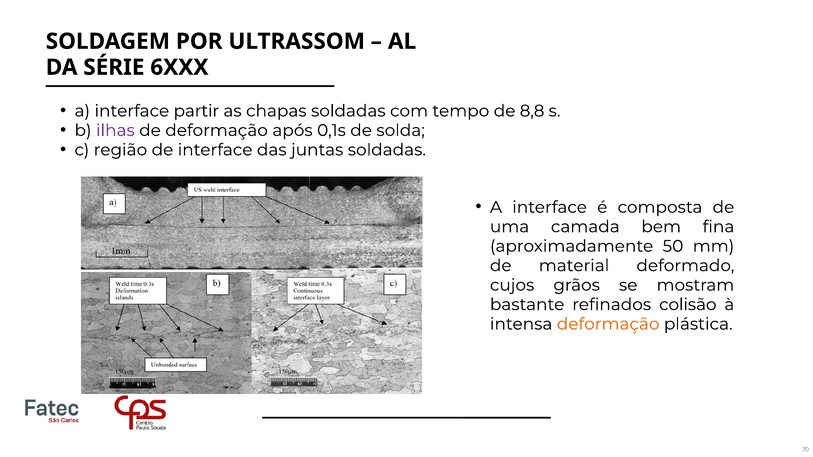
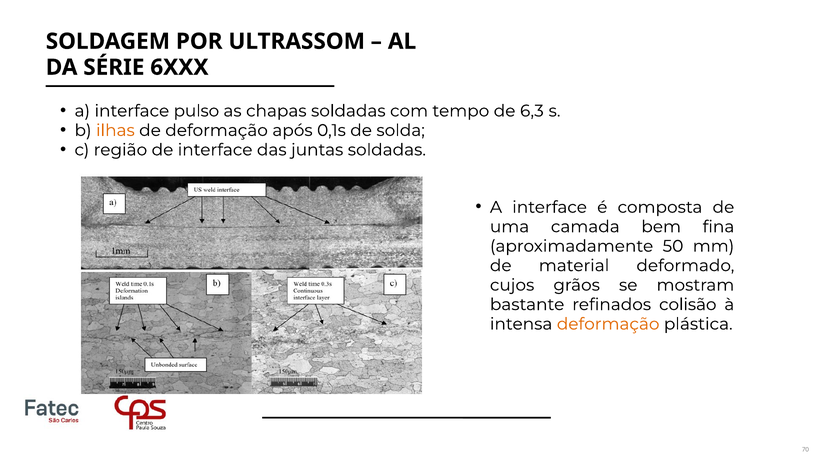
partir: partir -> pulso
8,8: 8,8 -> 6,3
ilhas colour: purple -> orange
